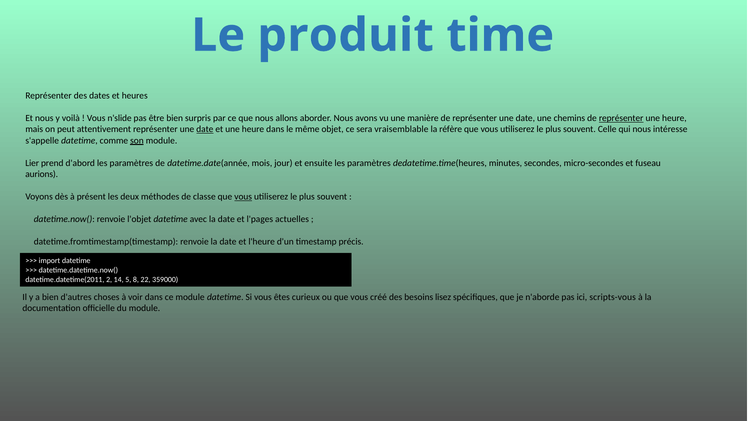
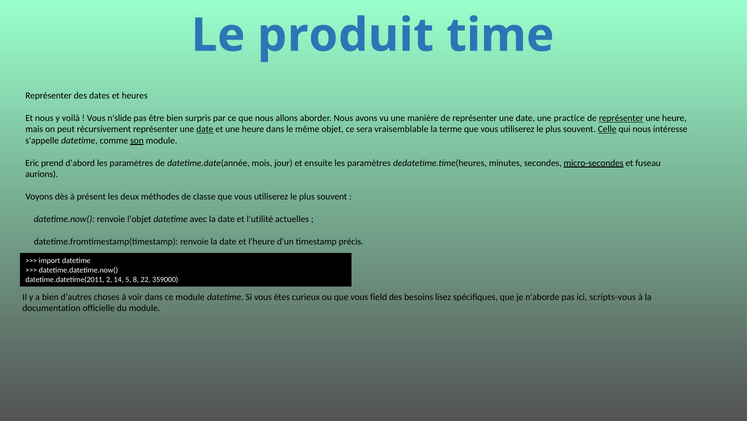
chemins: chemins -> practice
attentivement: attentivement -> récursivement
réfère: réfère -> terme
Celle underline: none -> present
Lier: Lier -> Eric
micro-secondes underline: none -> present
vous at (243, 197) underline: present -> none
l'pages: l'pages -> l'utilité
créé: créé -> field
